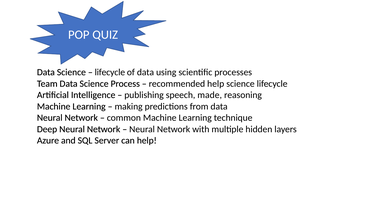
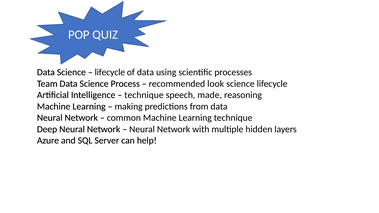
recommended help: help -> look
publishing at (144, 95): publishing -> technique
